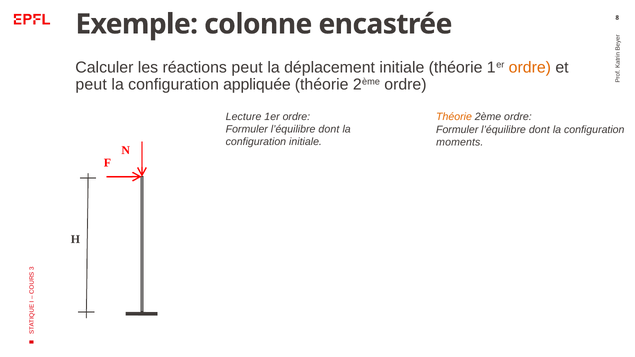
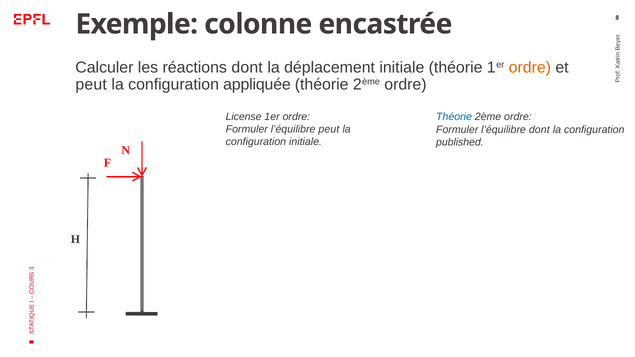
réactions peut: peut -> dont
Lecture: Lecture -> License
Théorie at (454, 117) colour: orange -> blue
dont at (329, 129): dont -> peut
moments: moments -> published
